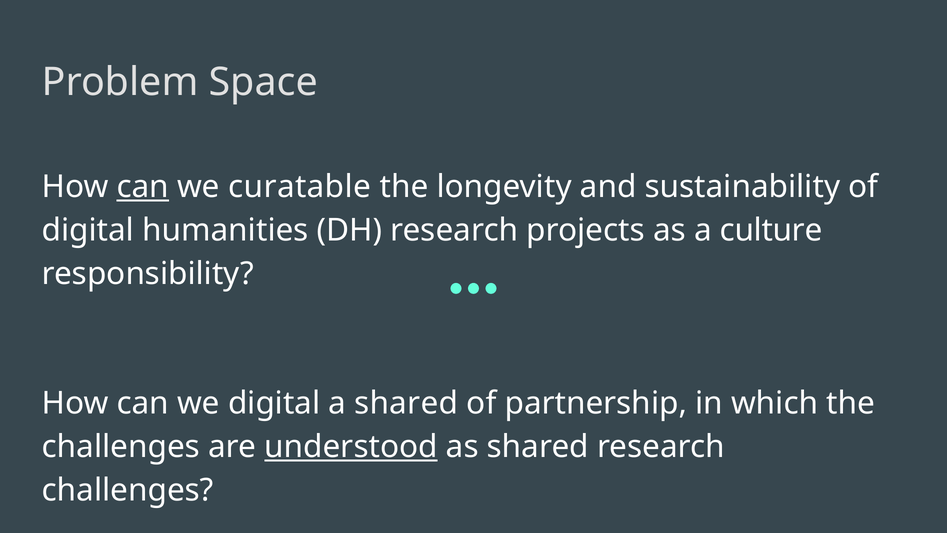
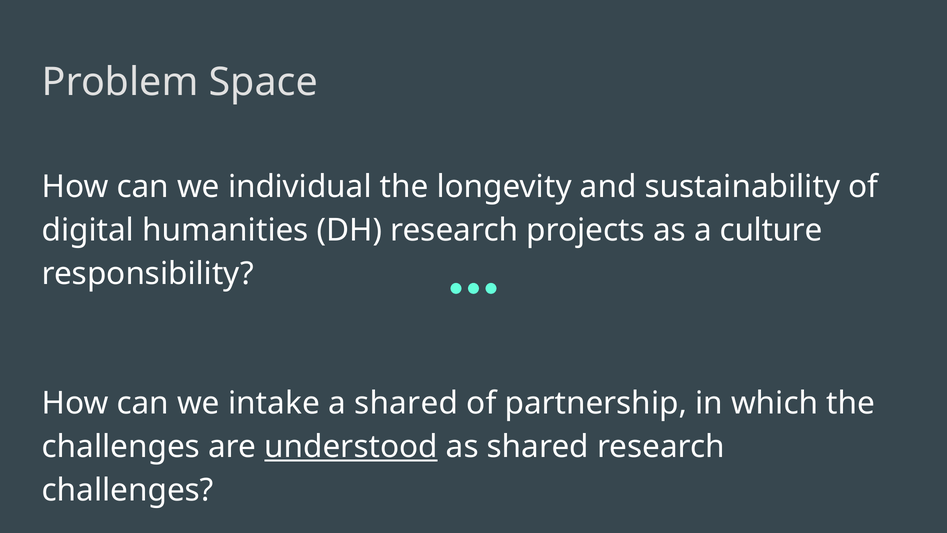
can at (143, 187) underline: present -> none
curatable: curatable -> individual
we digital: digital -> intake
